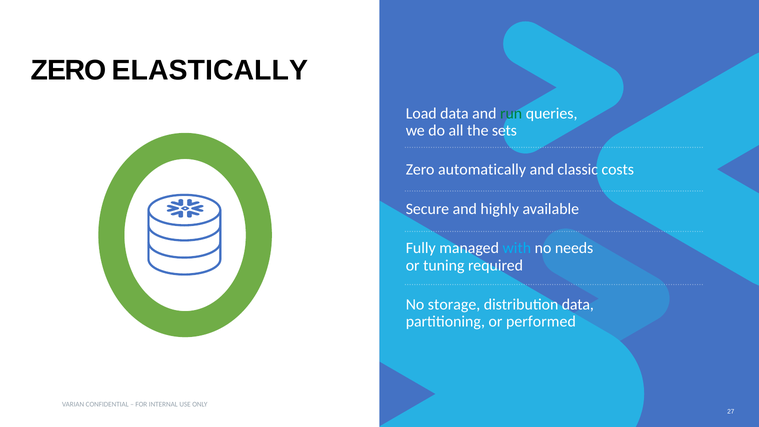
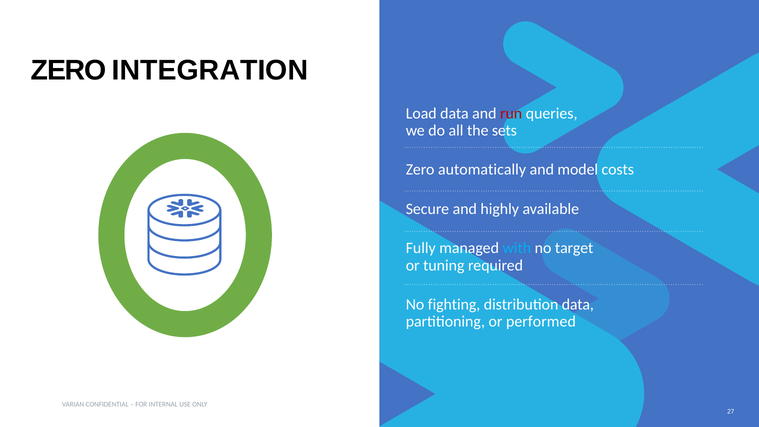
ELASTICALLY: ELASTICALLY -> INTEGRATION
run colour: green -> red
classic: classic -> model
needs: needs -> target
storage: storage -> fighting
